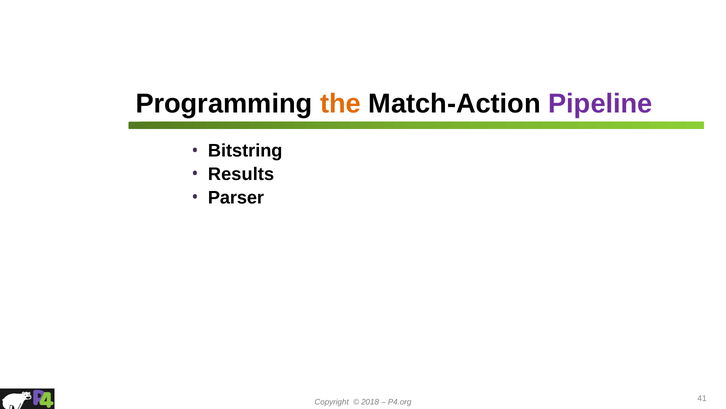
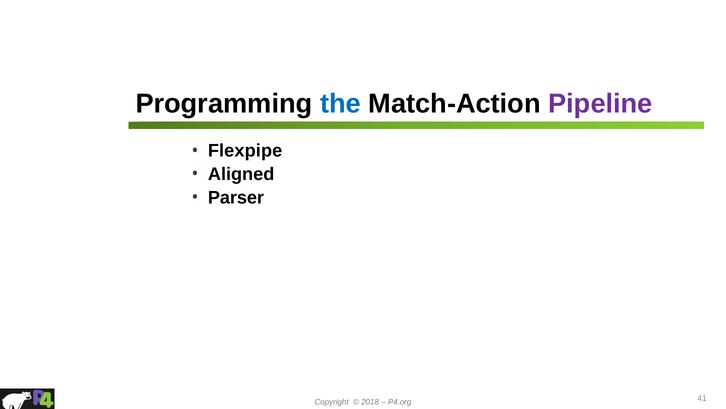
the colour: orange -> blue
Bitstring: Bitstring -> Flexpipe
Results: Results -> Aligned
